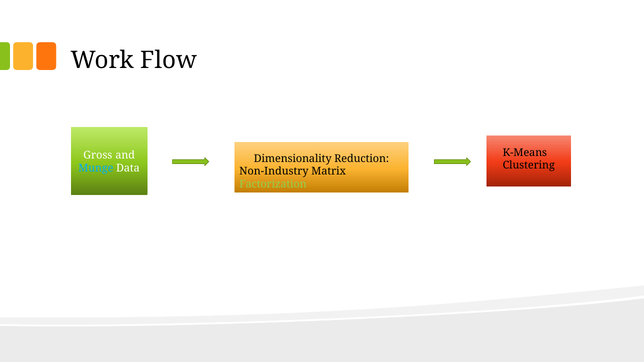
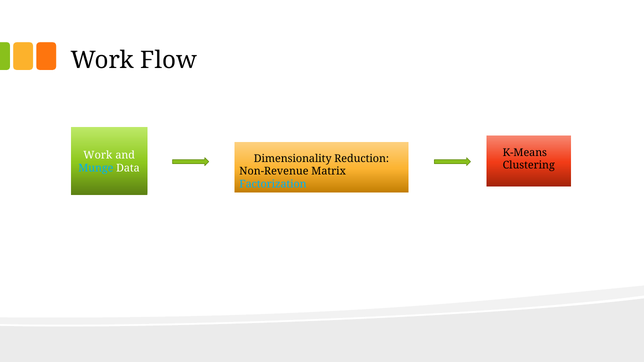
Gross at (98, 155): Gross -> Work
Non-Industry: Non-Industry -> Non-Revenue
Factorization colour: light green -> light blue
